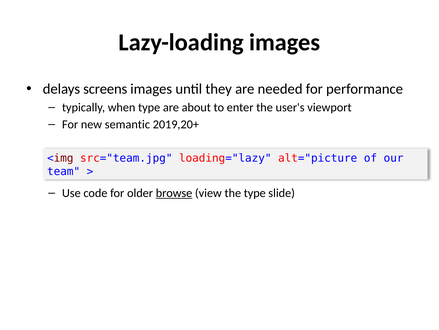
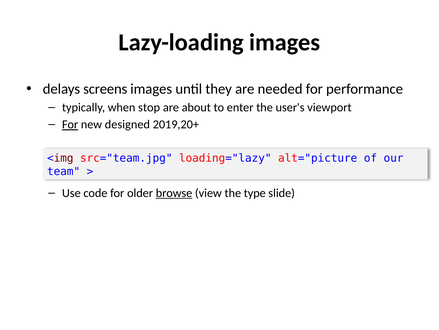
when type: type -> stop
For at (70, 124) underline: none -> present
semantic: semantic -> designed
